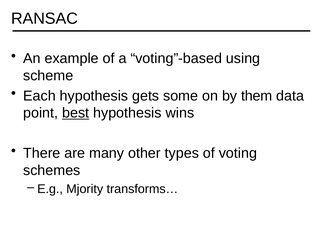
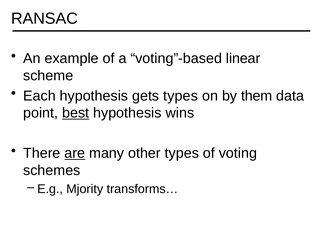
using: using -> linear
gets some: some -> types
are underline: none -> present
